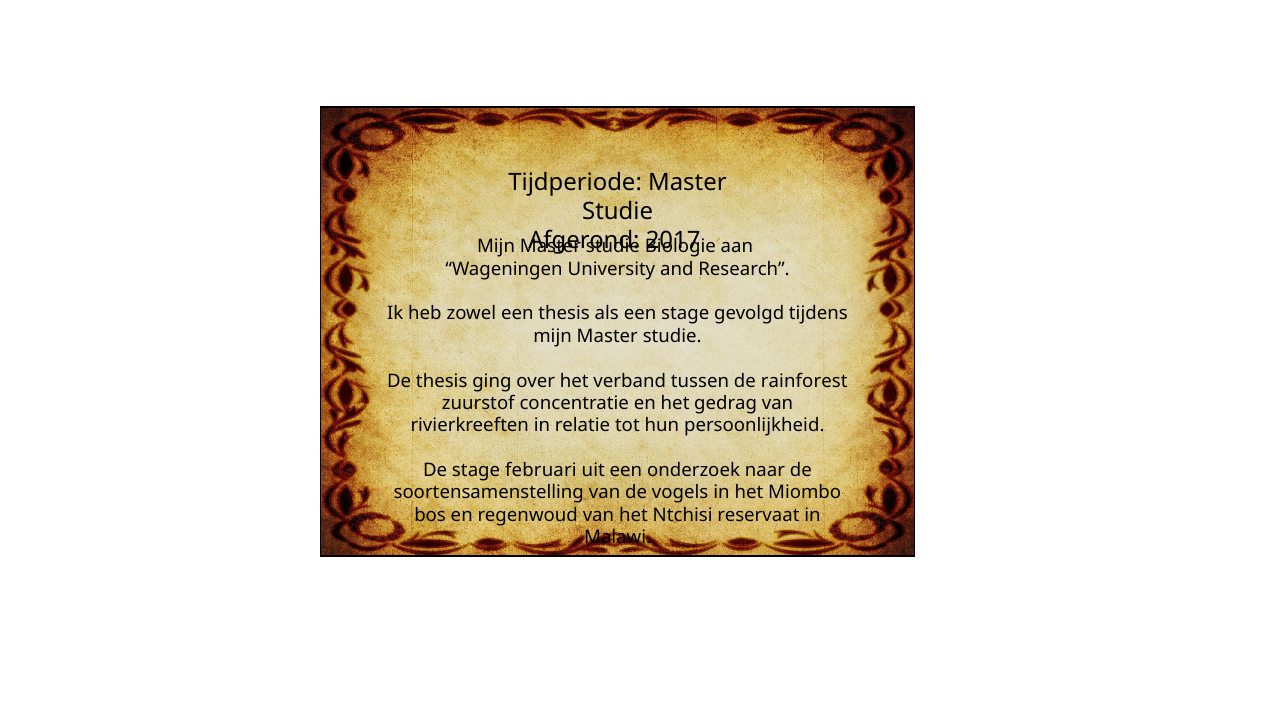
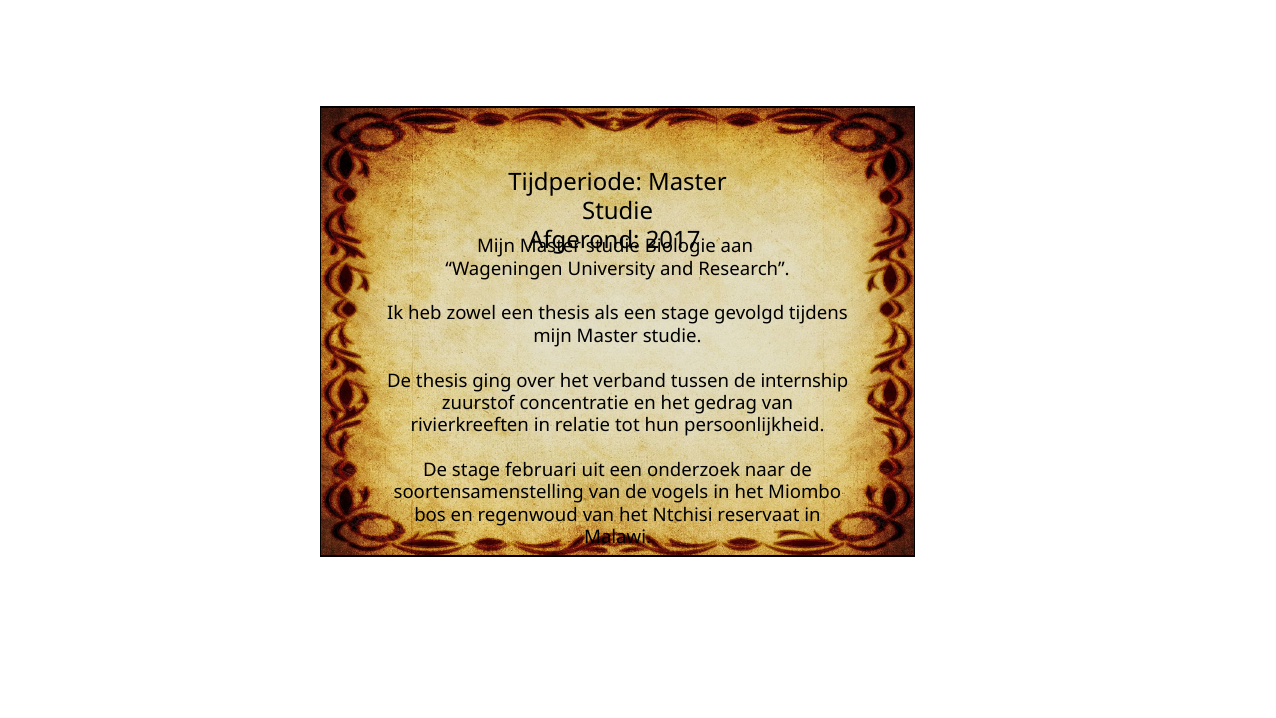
rainforest: rainforest -> internship
